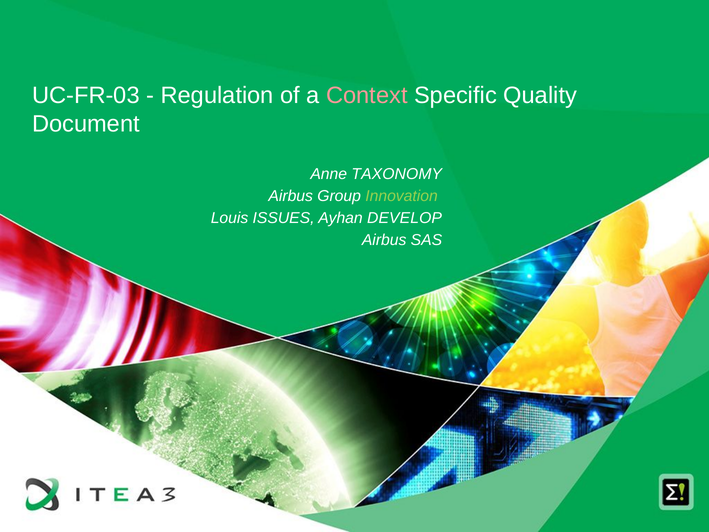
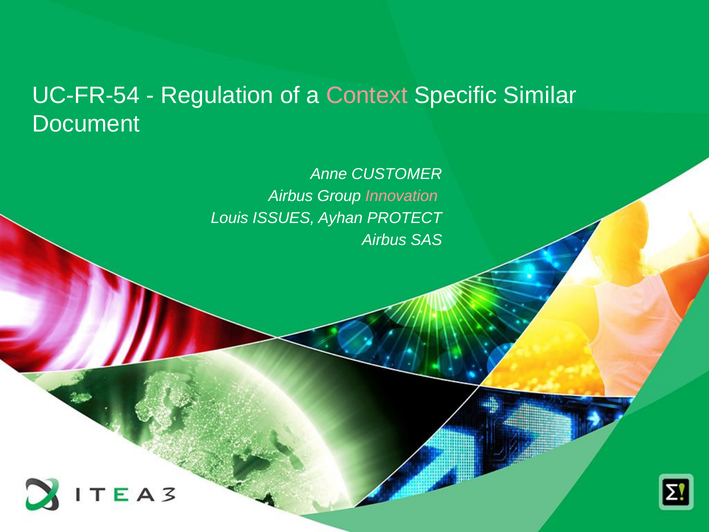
UC-FR-03: UC-FR-03 -> UC-FR-54
Quality: Quality -> Similar
TAXONOMY: TAXONOMY -> CUSTOMER
Innovation colour: light green -> pink
DEVELOP: DEVELOP -> PROTECT
